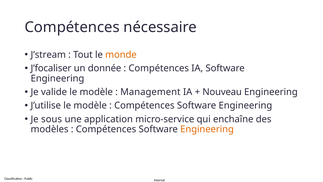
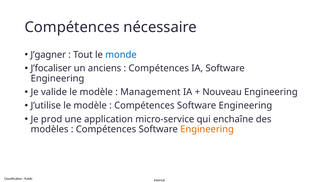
J’stream: J’stream -> J’gagner
monde colour: orange -> blue
donnée: donnée -> anciens
sous: sous -> prod
